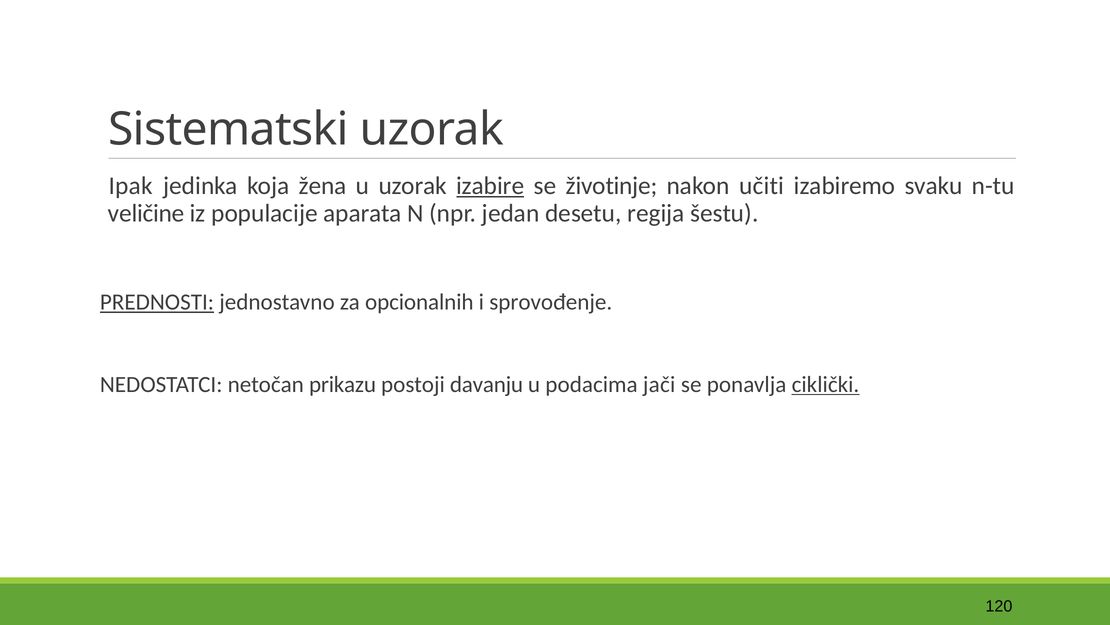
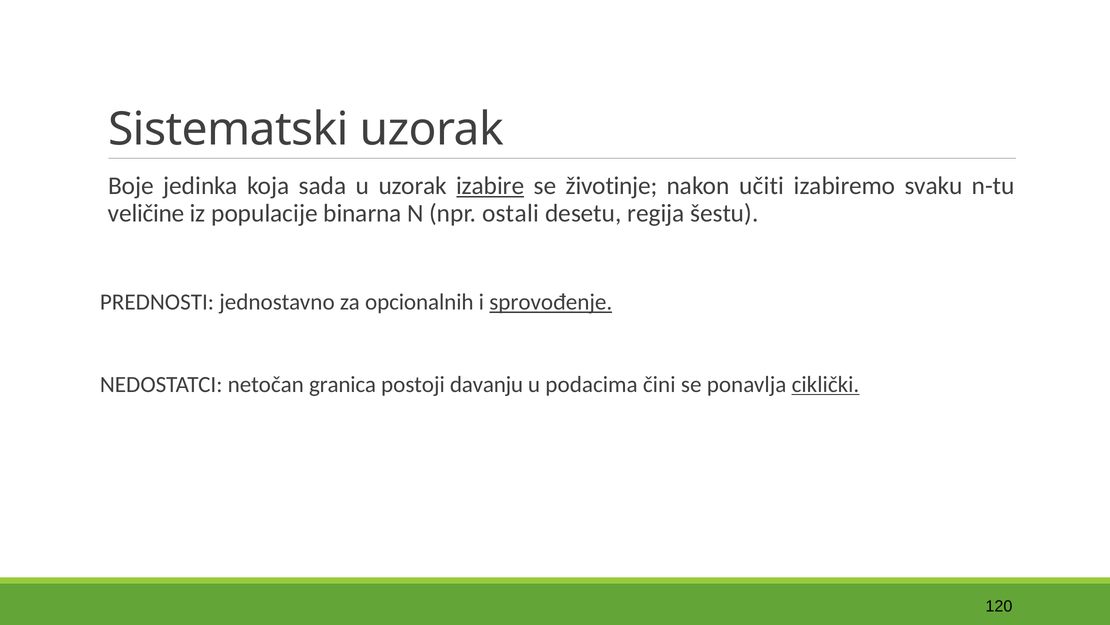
Ipak: Ipak -> Boje
žena: žena -> sada
aparata: aparata -> binarna
jedan: jedan -> ostali
PREDNOSTI underline: present -> none
sprovođenje underline: none -> present
prikazu: prikazu -> granica
jači: jači -> čini
